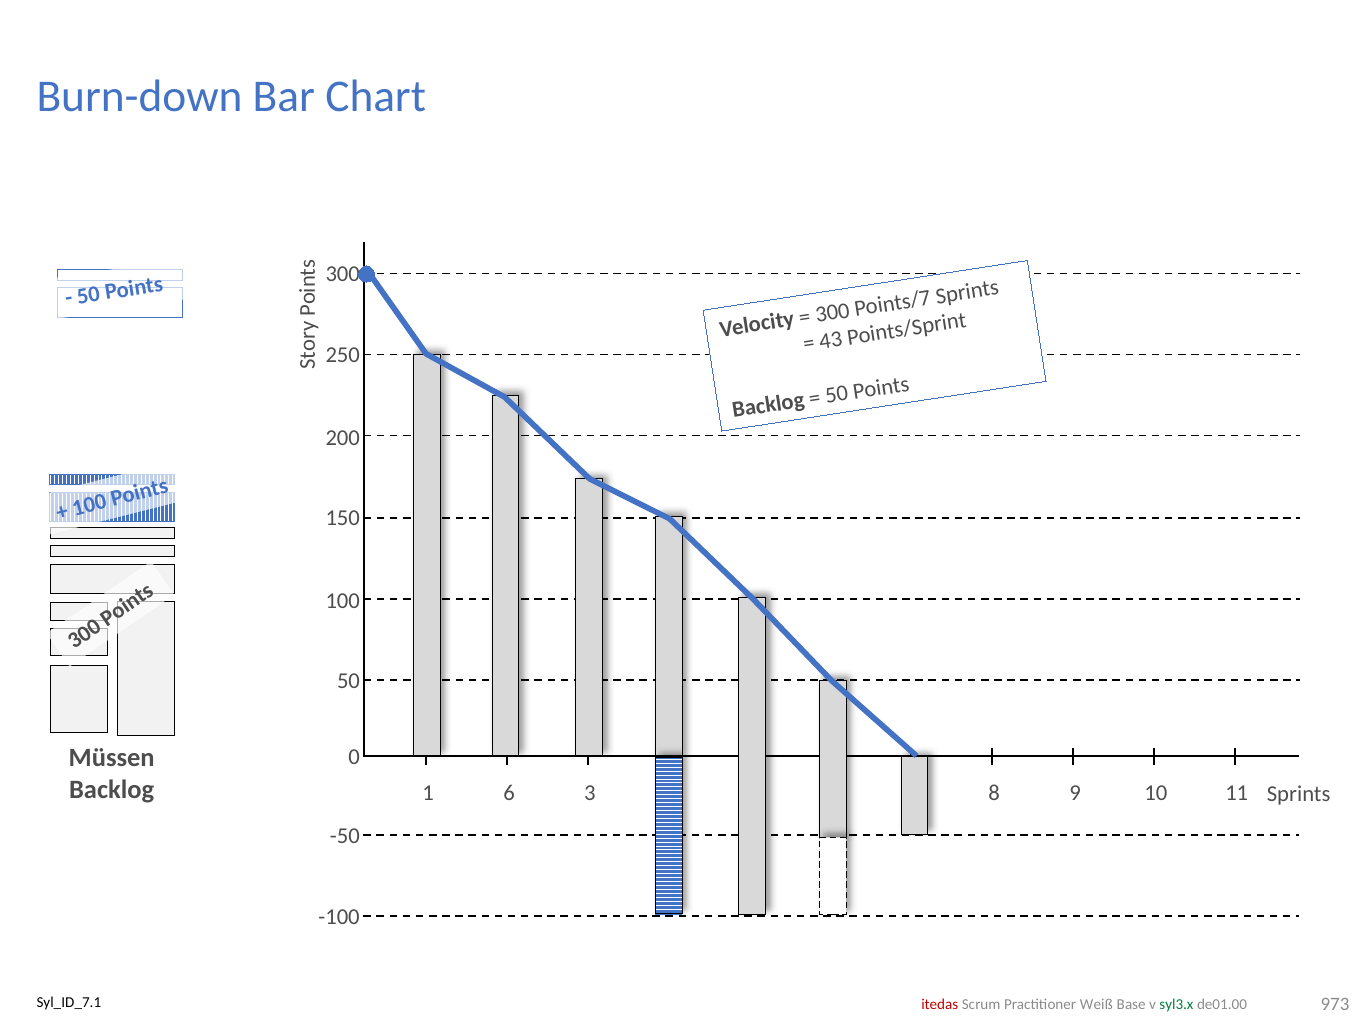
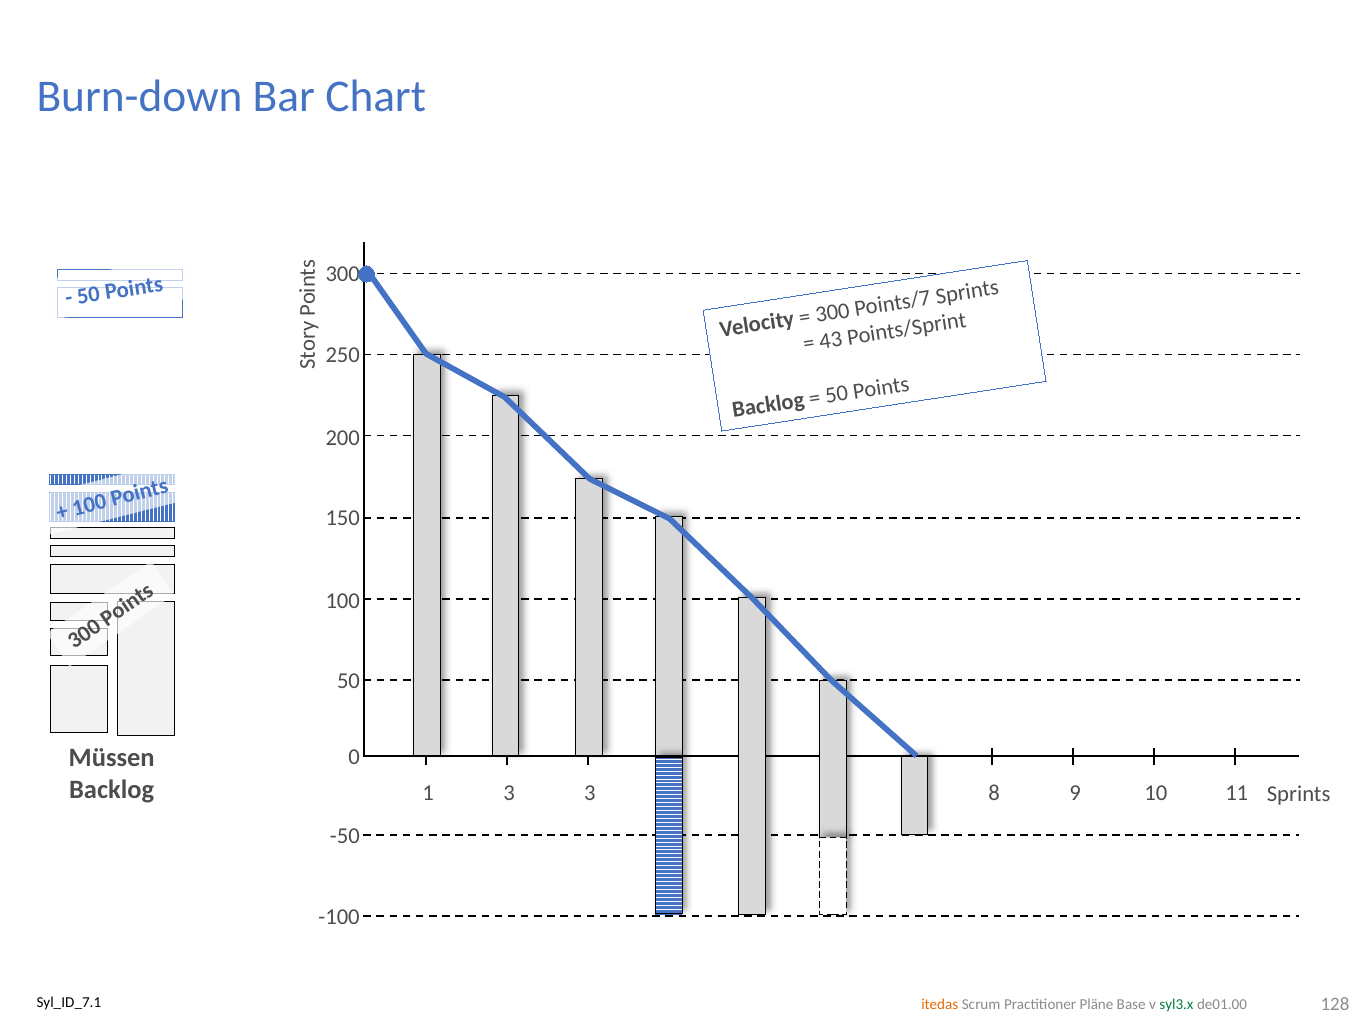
1 6: 6 -> 3
itedas colour: red -> orange
Weiß: Weiß -> Pläne
973: 973 -> 128
